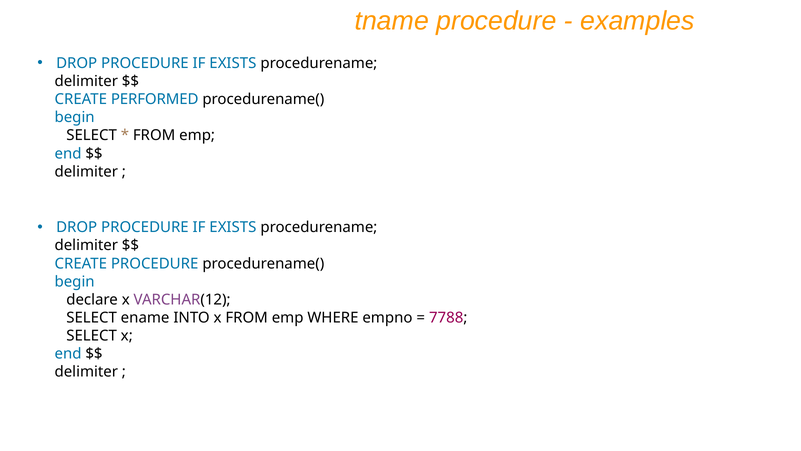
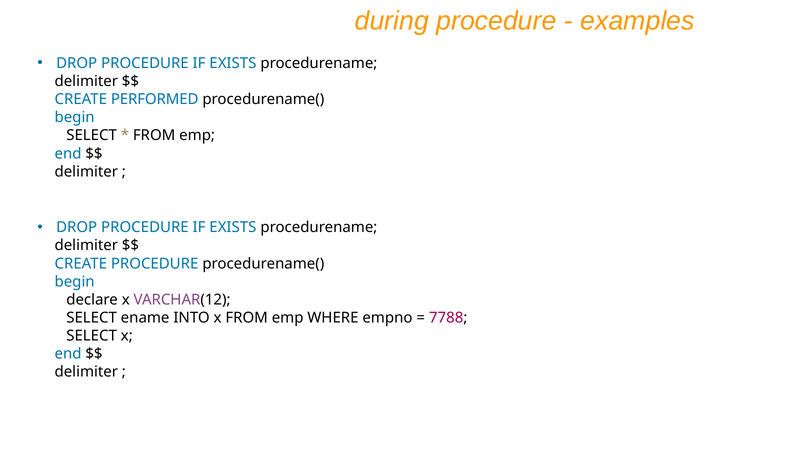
tname: tname -> during
